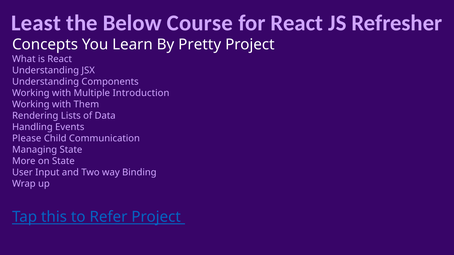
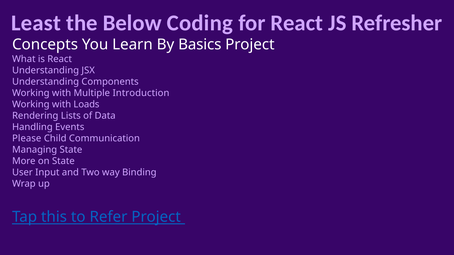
Course: Course -> Coding
Pretty: Pretty -> Basics
Them: Them -> Loads
